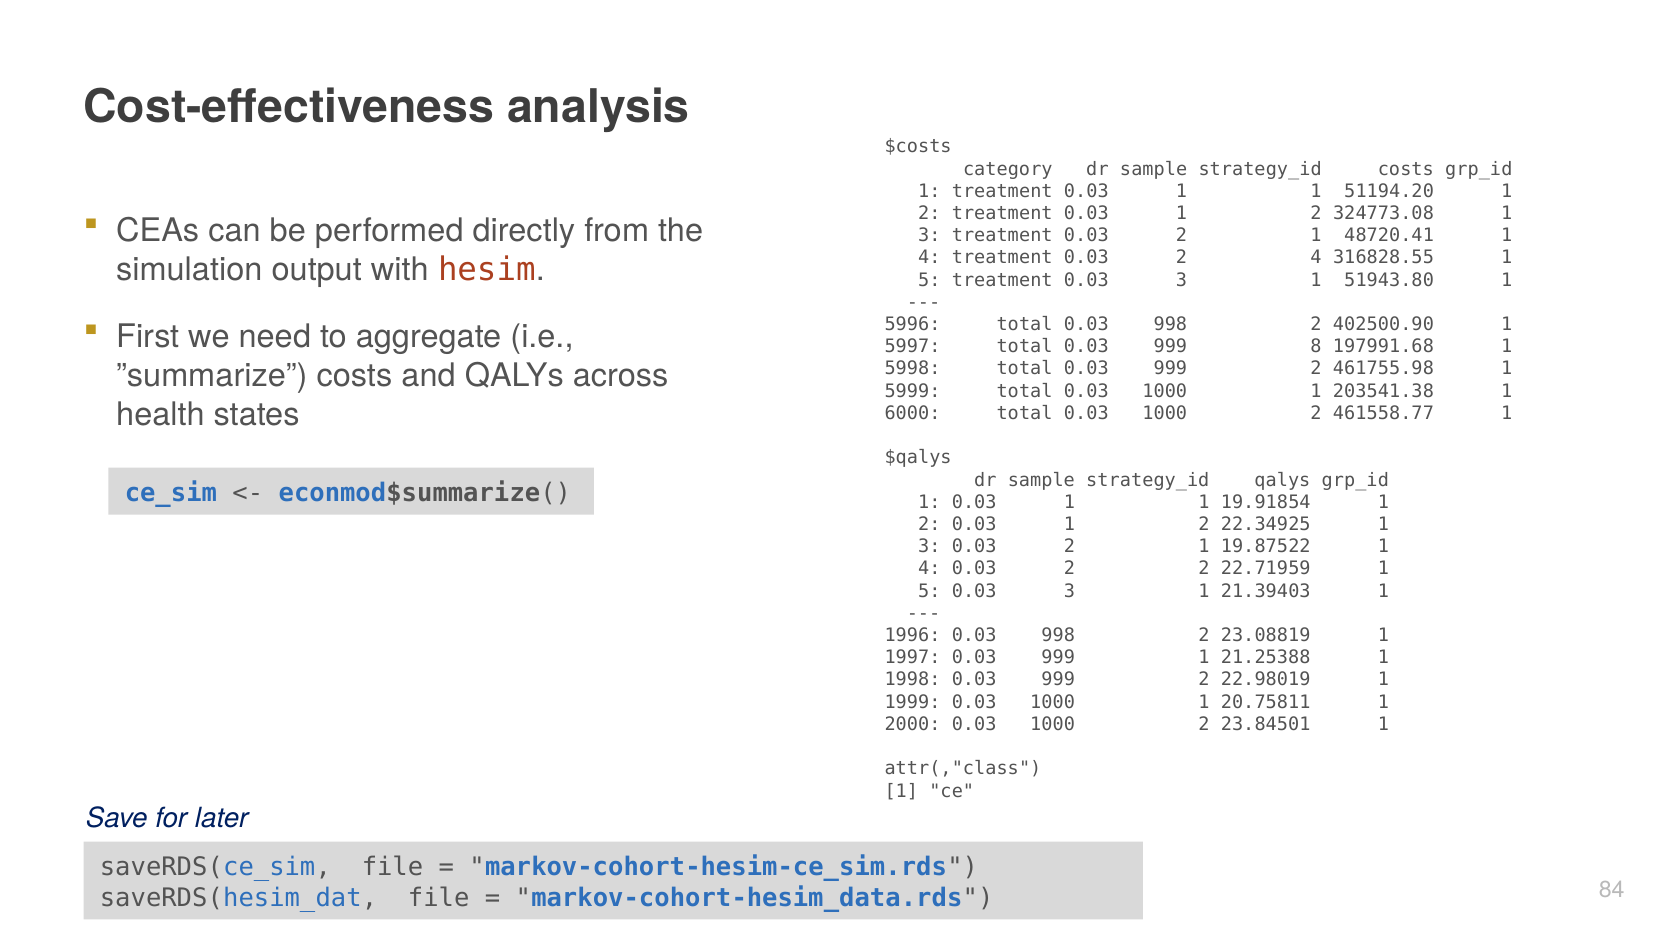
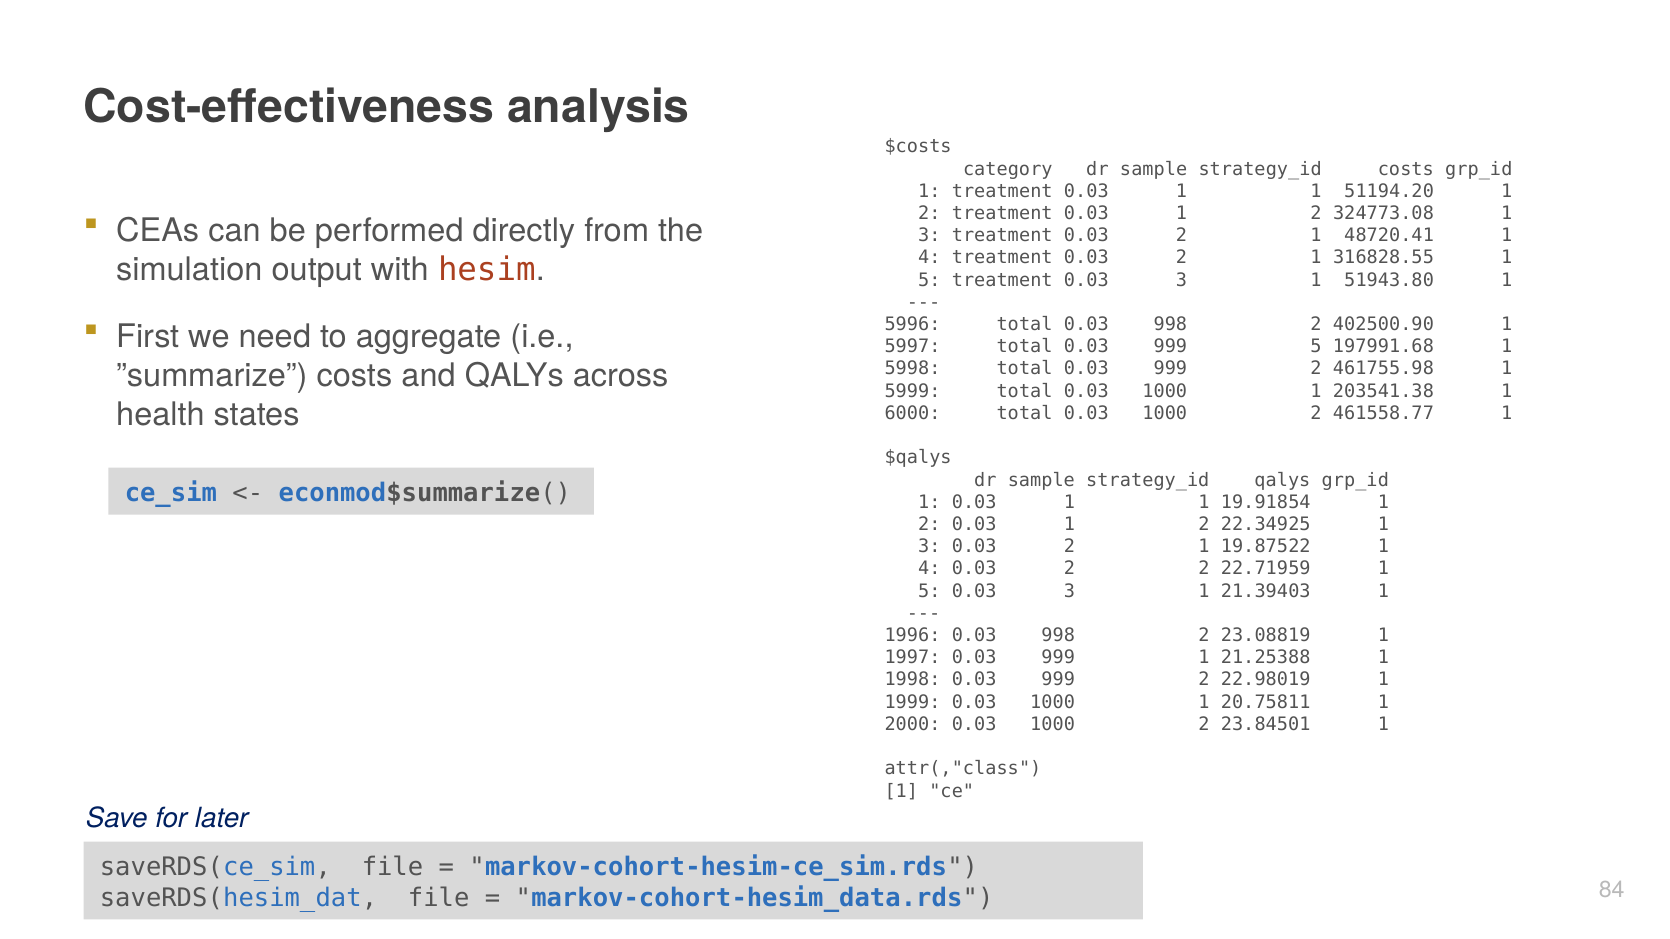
4 at (1316, 258): 4 -> 1
999 8: 8 -> 5
